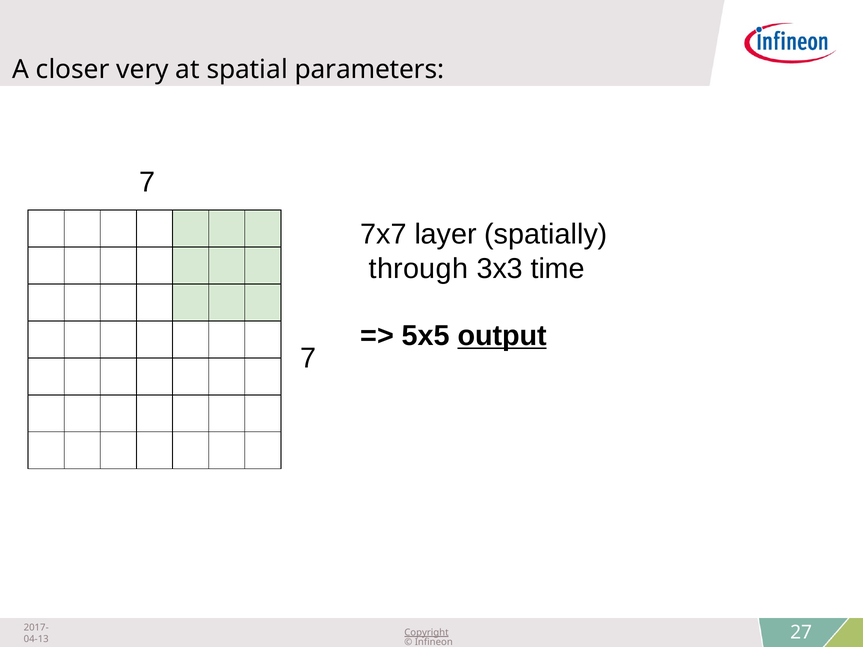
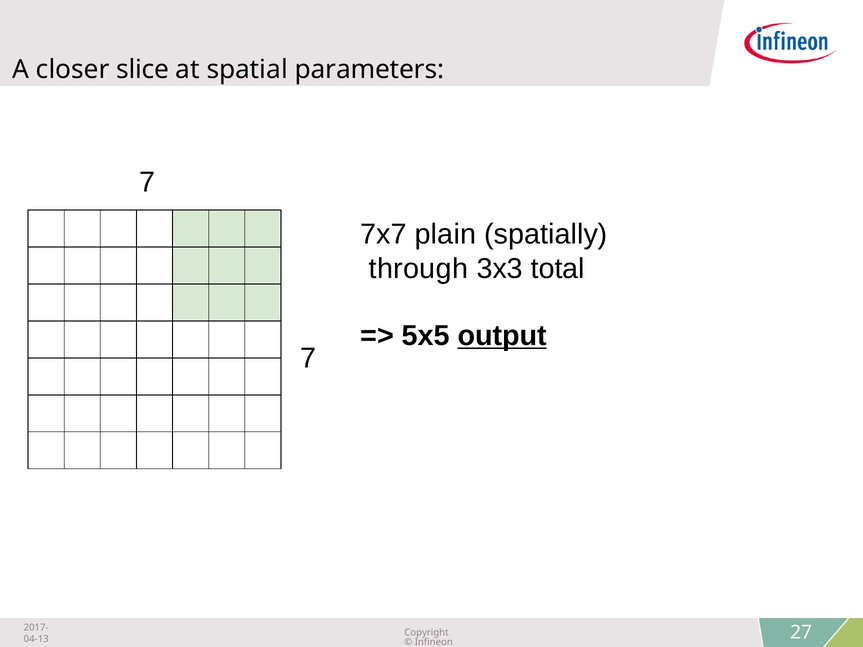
very: very -> slice
layer: layer -> plain
time: time -> total
Copyright underline: present -> none
